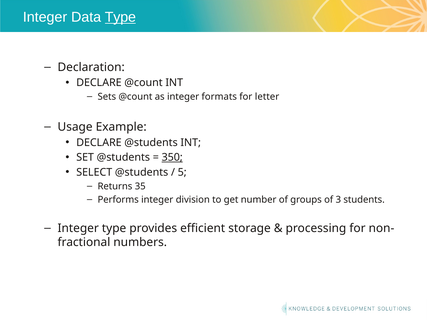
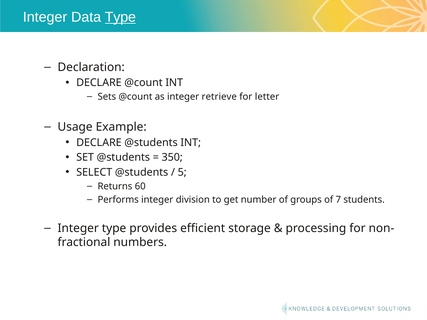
formats: formats -> retrieve
350 underline: present -> none
35: 35 -> 60
3: 3 -> 7
